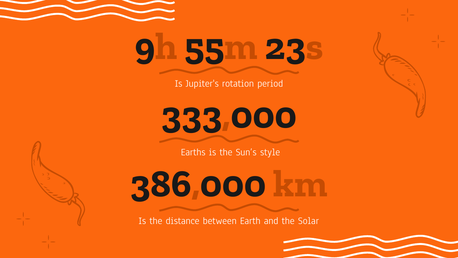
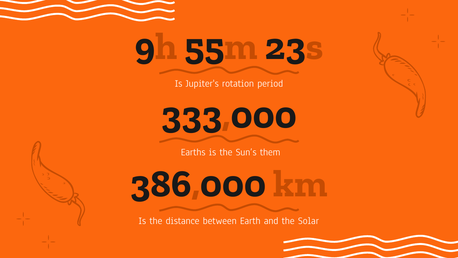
style: style -> them
